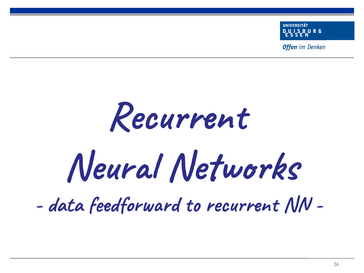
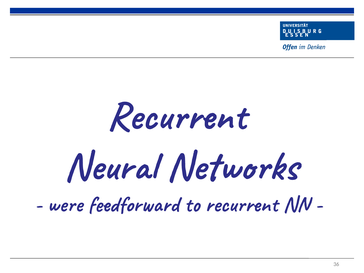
data: data -> were
